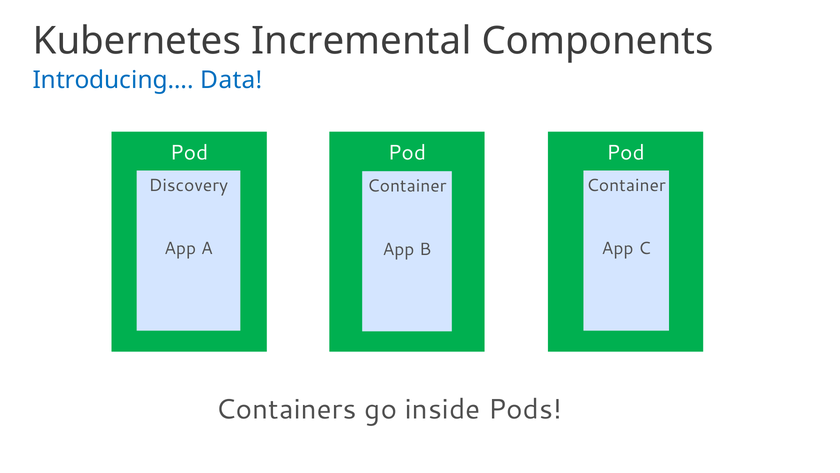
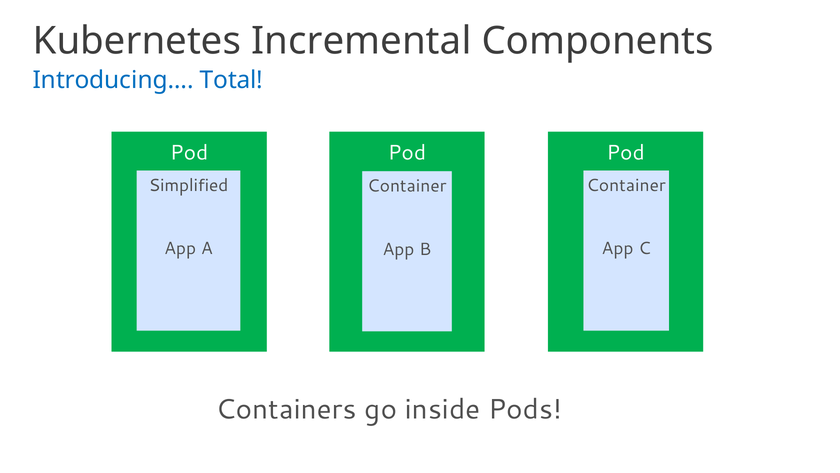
Data: Data -> Total
Discovery: Discovery -> Simplified
